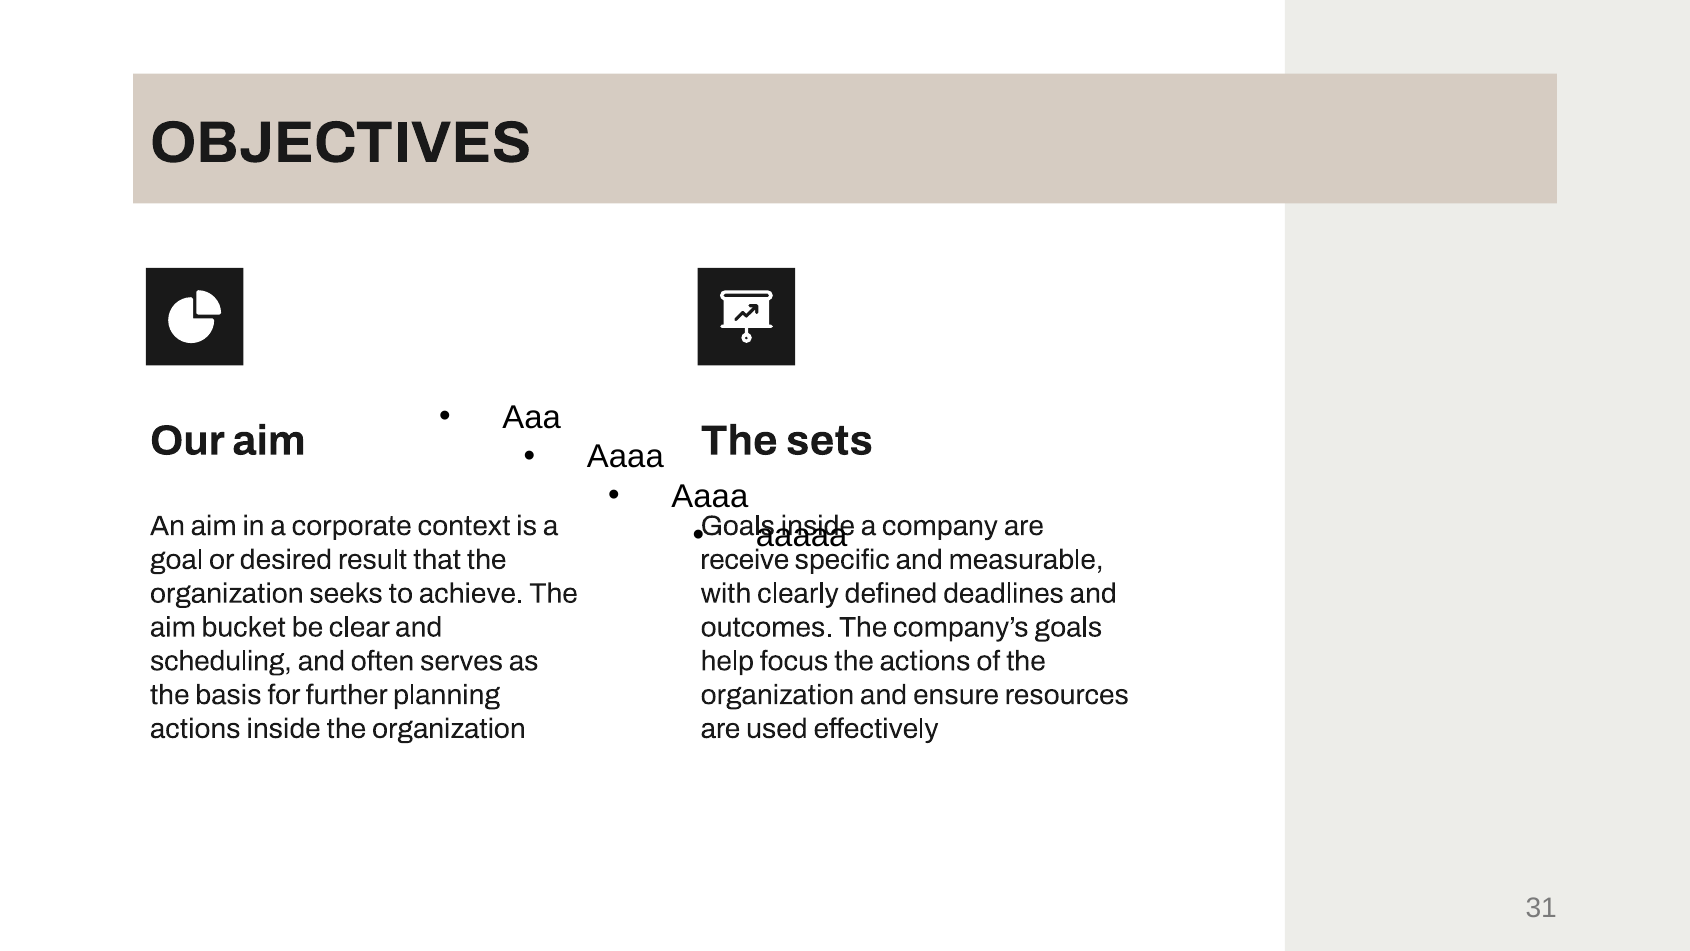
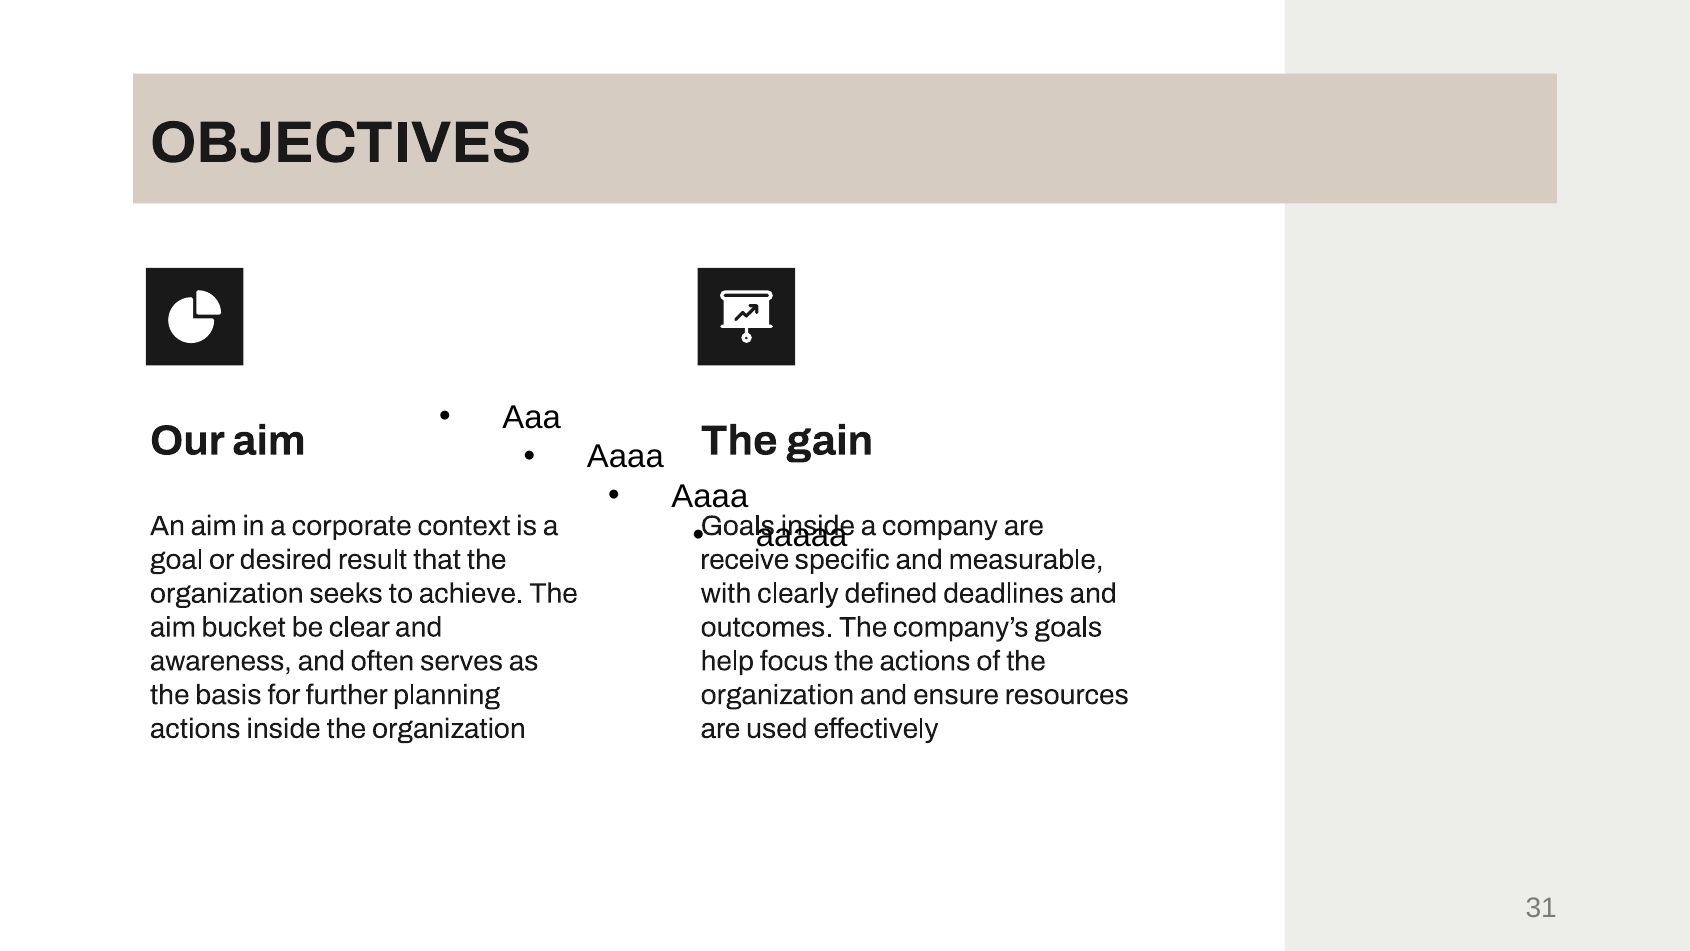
sets: sets -> gain
scheduling: scheduling -> awareness
